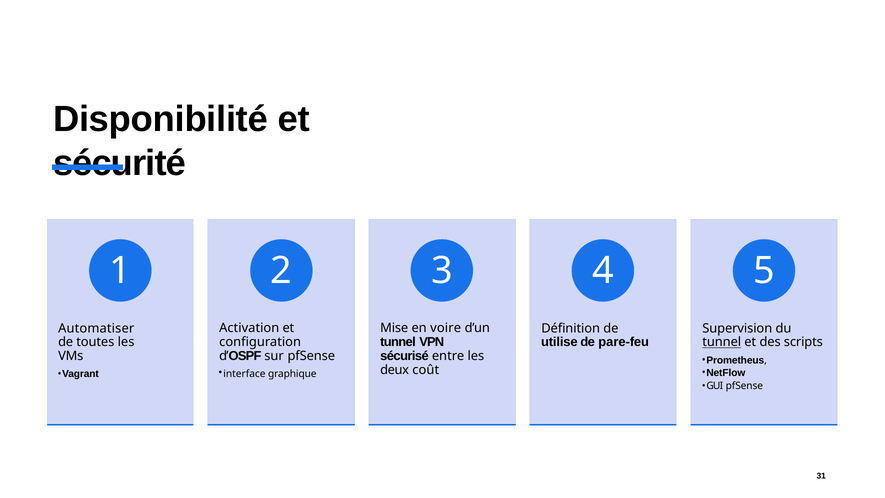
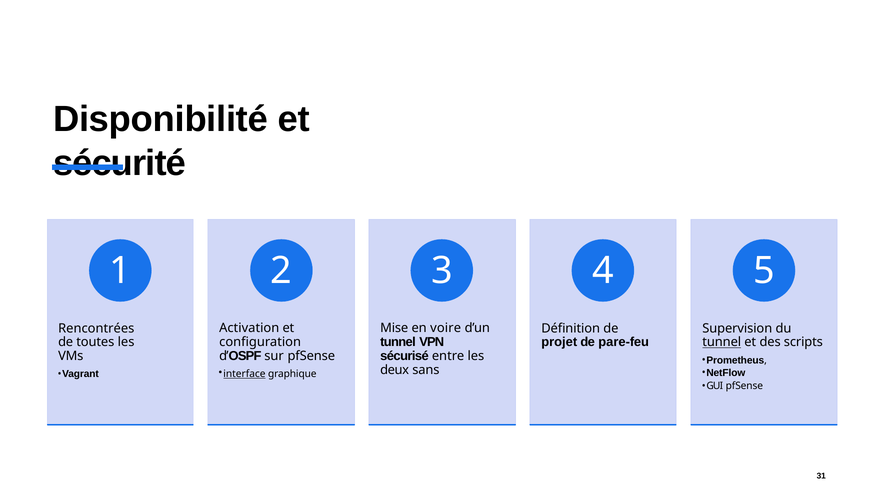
Automatiser: Automatiser -> Rencontrées
utilise: utilise -> projet
coût: coût -> sans
interface underline: none -> present
